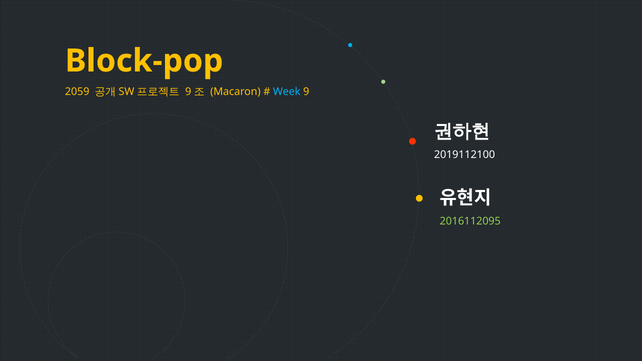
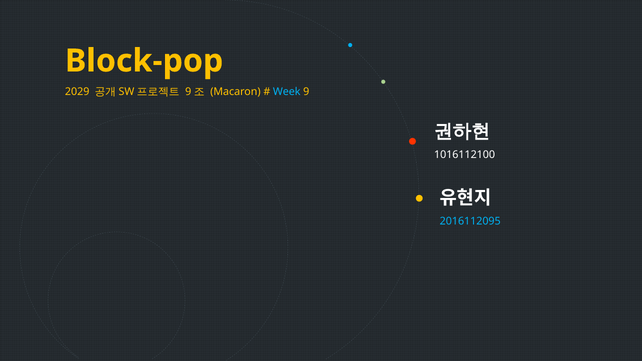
2059: 2059 -> 2029
2019112100: 2019112100 -> 1016112100
2016112095 colour: light green -> light blue
